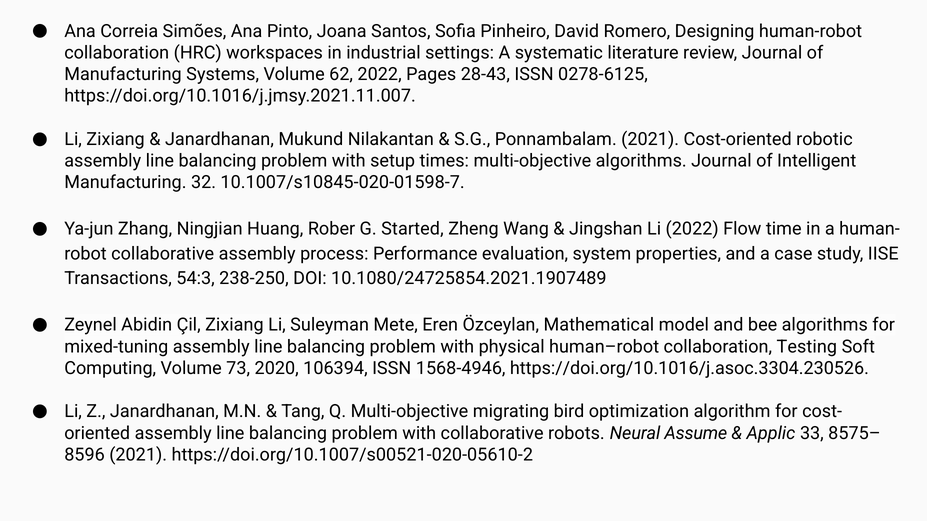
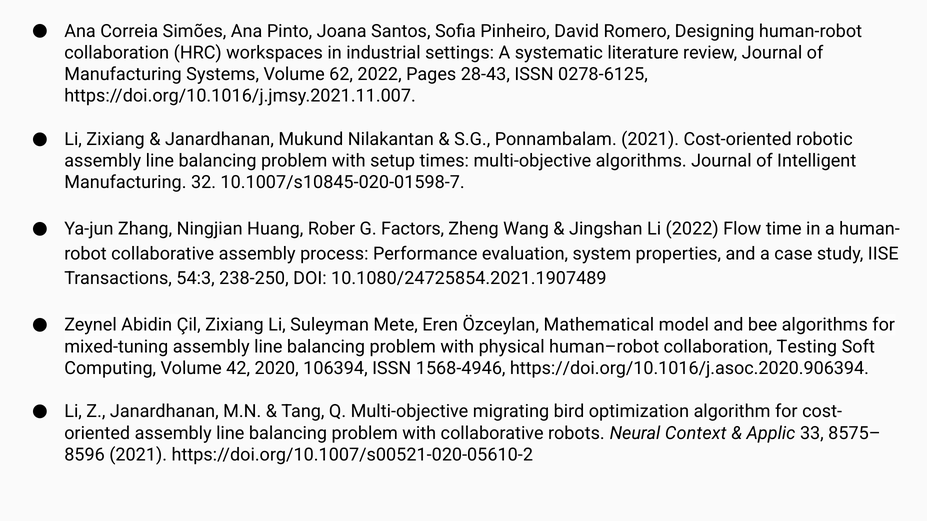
Started: Started -> Factors
73: 73 -> 42
https://doi.org/10.1016/j.asoc.3304.230526: https://doi.org/10.1016/j.asoc.3304.230526 -> https://doi.org/10.1016/j.asoc.2020.906394
Assume: Assume -> Context
